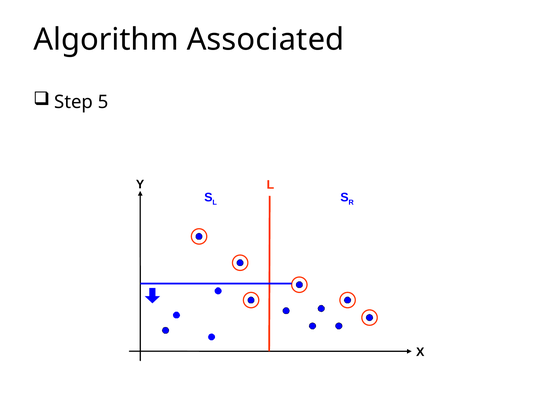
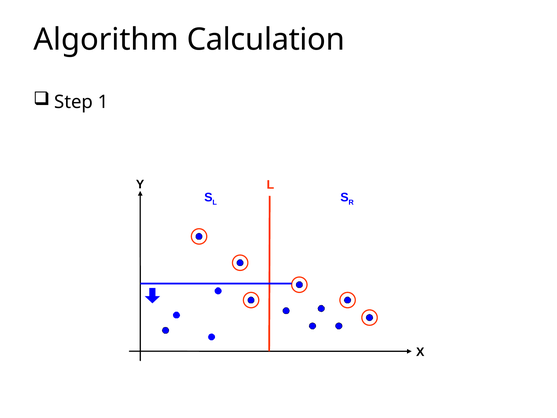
Associated: Associated -> Calculation
5: 5 -> 1
